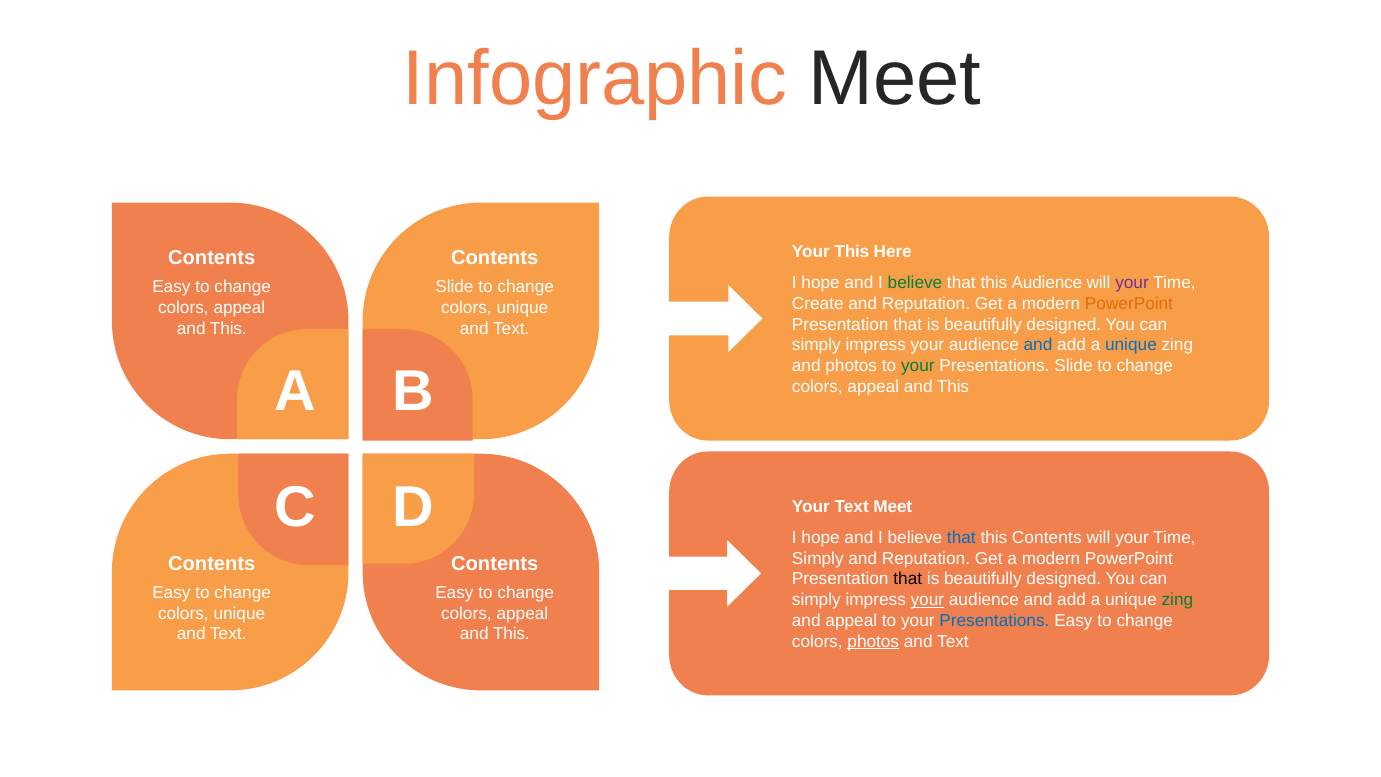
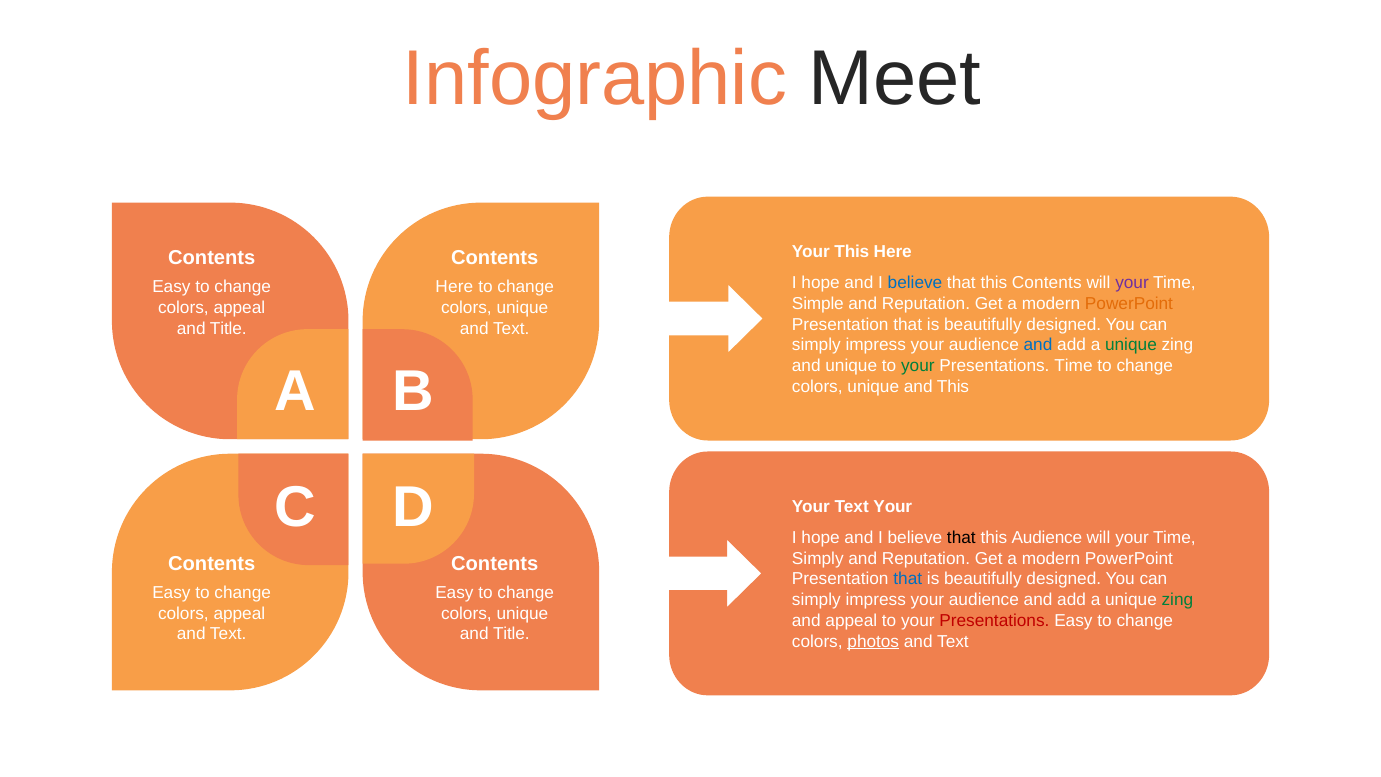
believe at (915, 283) colour: green -> blue
this Audience: Audience -> Contents
Slide at (454, 287): Slide -> Here
Create: Create -> Simple
This at (228, 328): This -> Title
unique at (1131, 345) colour: blue -> green
and photos: photos -> unique
Presentations Slide: Slide -> Time
appeal at (873, 386): appeal -> unique
Your Text Meet: Meet -> Your
that at (961, 538) colour: blue -> black
Contents at (1047, 538): Contents -> Audience
that at (908, 579) colour: black -> blue
your at (927, 600) underline: present -> none
unique at (239, 613): unique -> appeal
appeal at (522, 613): appeal -> unique
Presentations at (994, 620) colour: blue -> red
This at (511, 634): This -> Title
